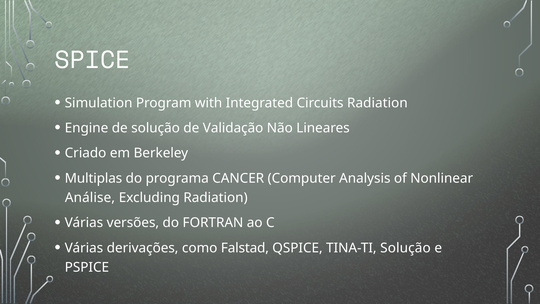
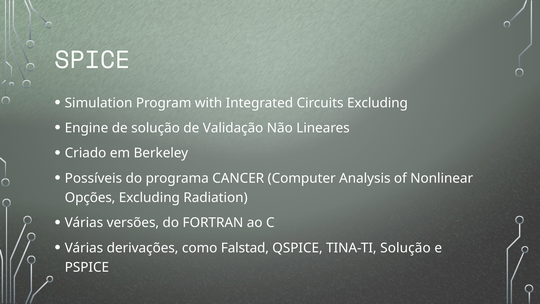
Circuits Radiation: Radiation -> Excluding
Multiplas: Multiplas -> Possíveis
Análise: Análise -> Opções
